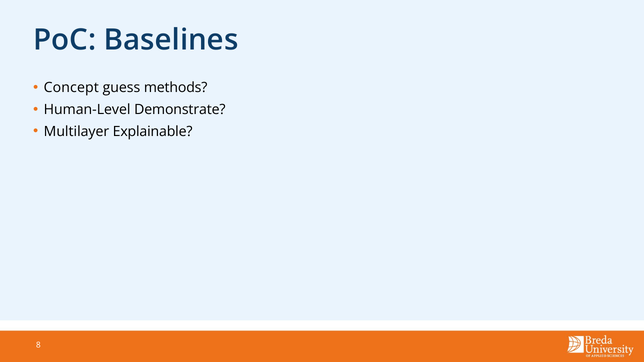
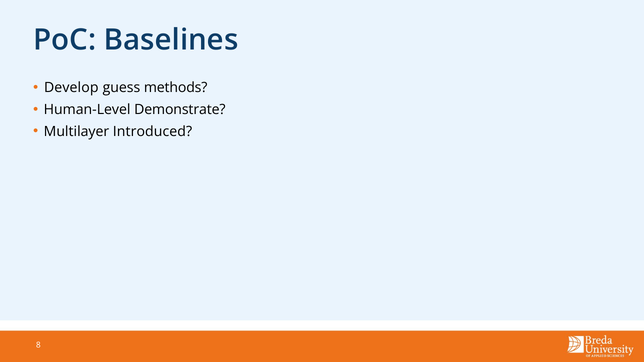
Concept: Concept -> Develop
Explainable: Explainable -> Introduced
